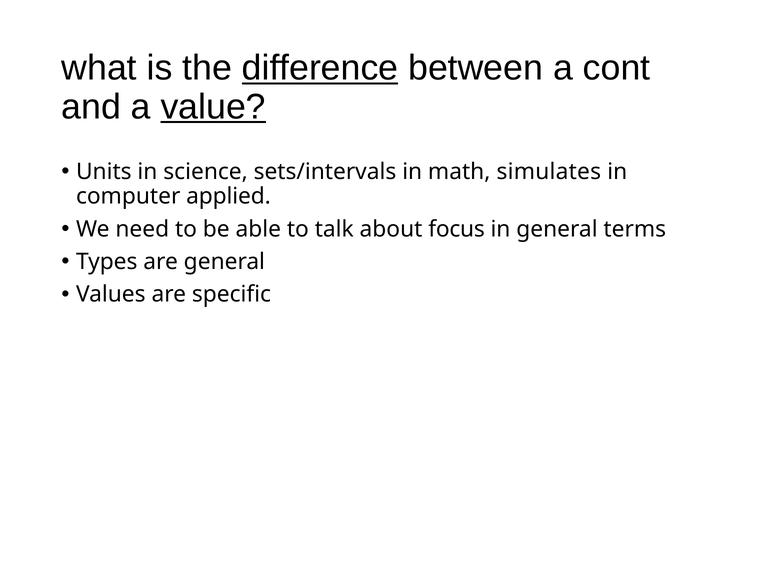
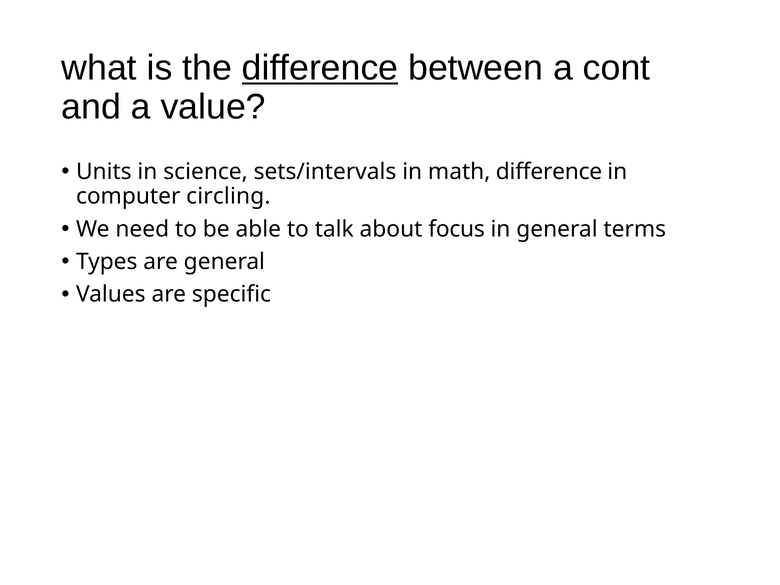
value underline: present -> none
math simulates: simulates -> difference
applied: applied -> circling
